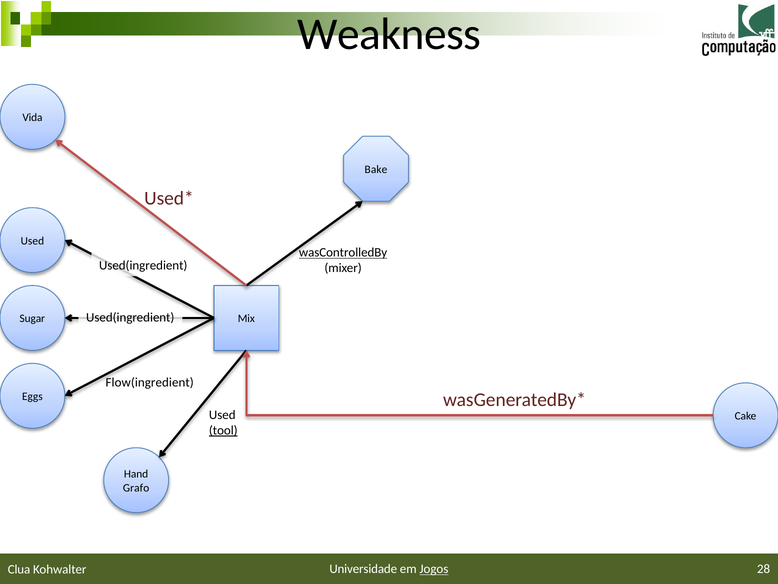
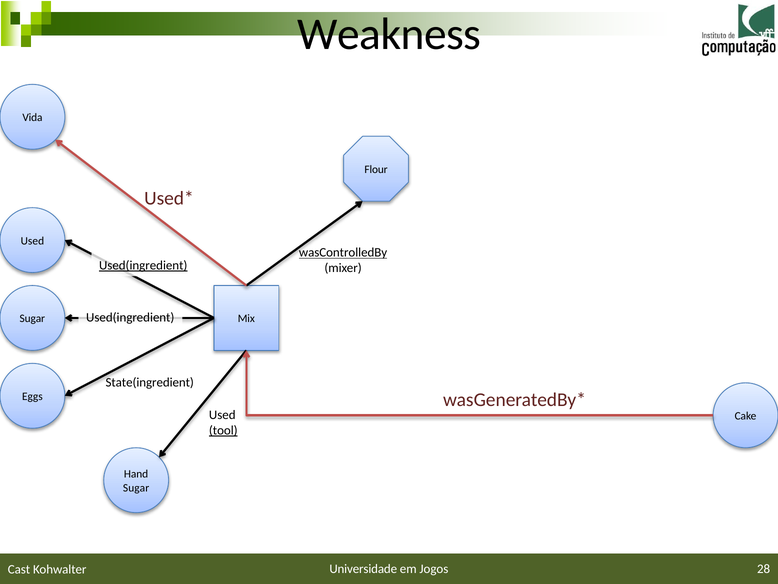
Bake: Bake -> Flour
Used(ingredient at (143, 265) underline: none -> present
Flow(ingredient: Flow(ingredient -> State(ingredient
Grafo at (136, 487): Grafo -> Sugar
Jogos underline: present -> none
Clua: Clua -> Cast
